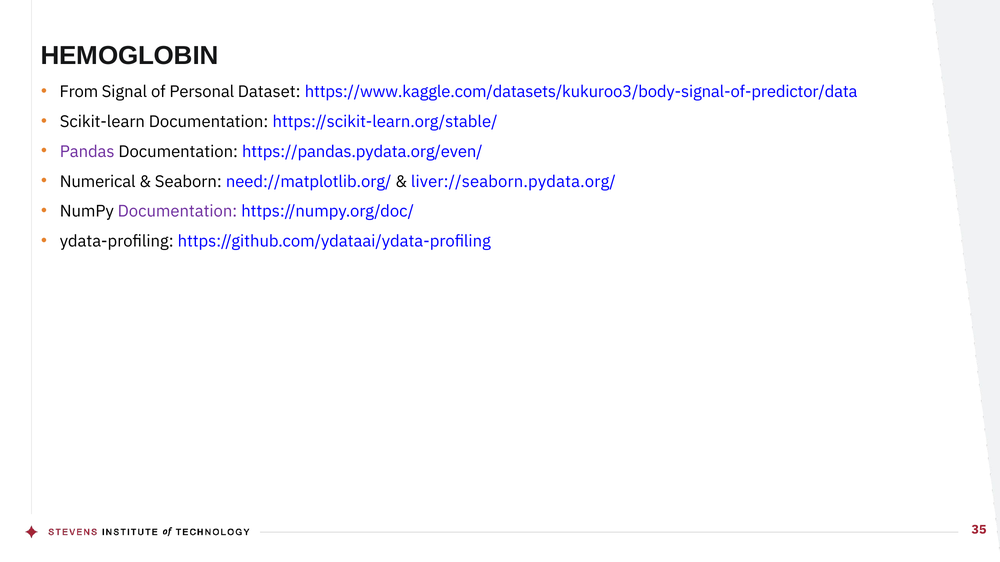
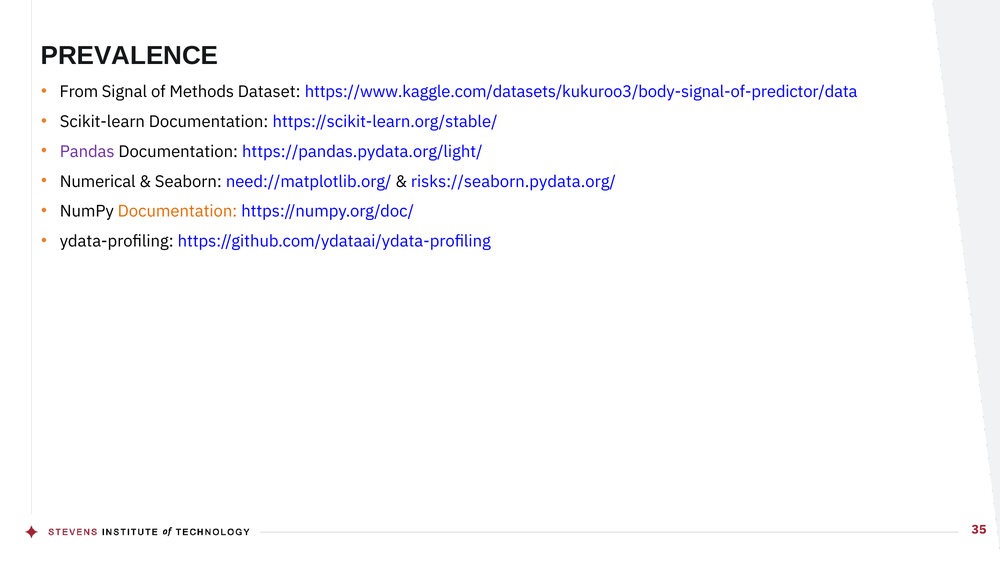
HEMOGLOBIN: HEMOGLOBIN -> PREVALENCE
Personal: Personal -> Methods
https://pandas.pydata.org/even/: https://pandas.pydata.org/even/ -> https://pandas.pydata.org/light/
liver://seaborn.pydata.org/: liver://seaborn.pydata.org/ -> risks://seaborn.pydata.org/
Documentation at (177, 212) colour: purple -> orange
